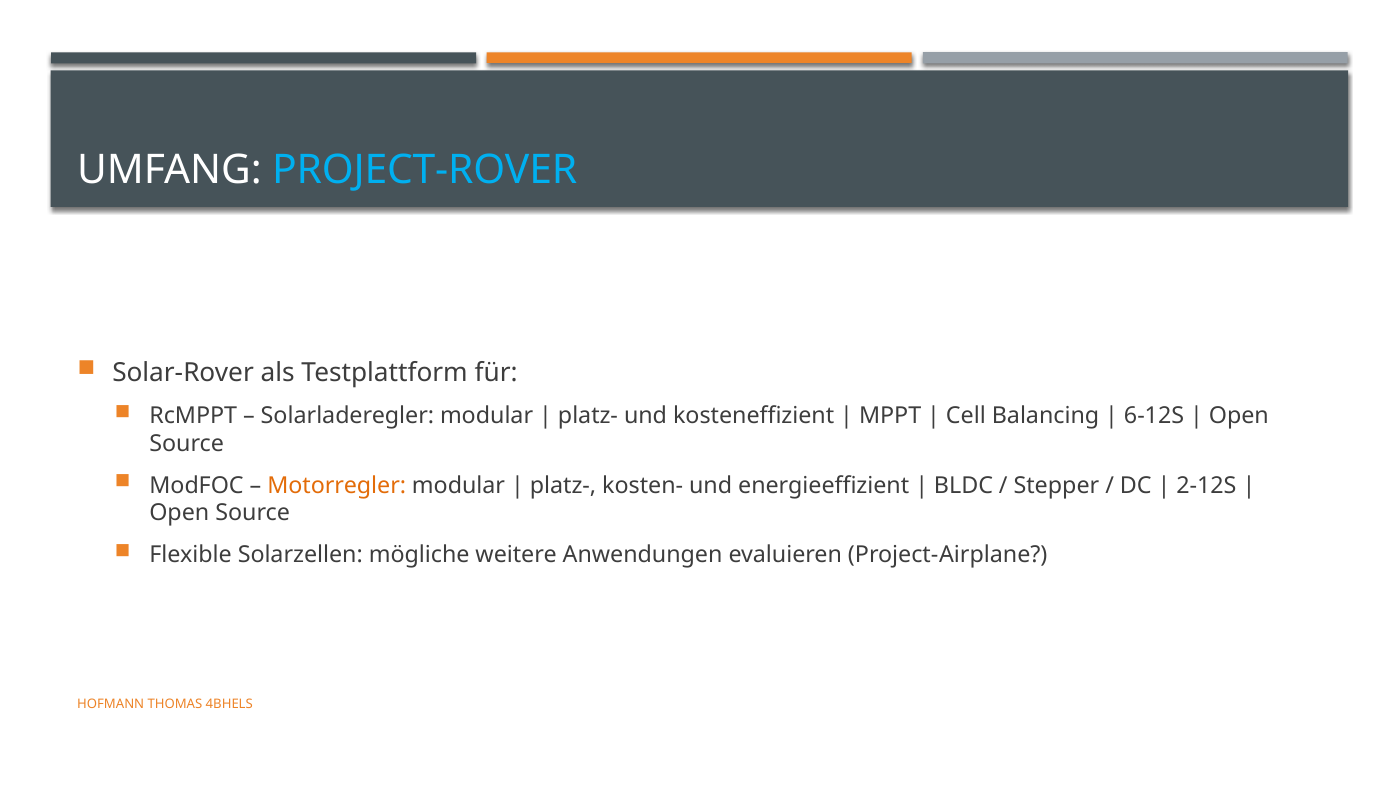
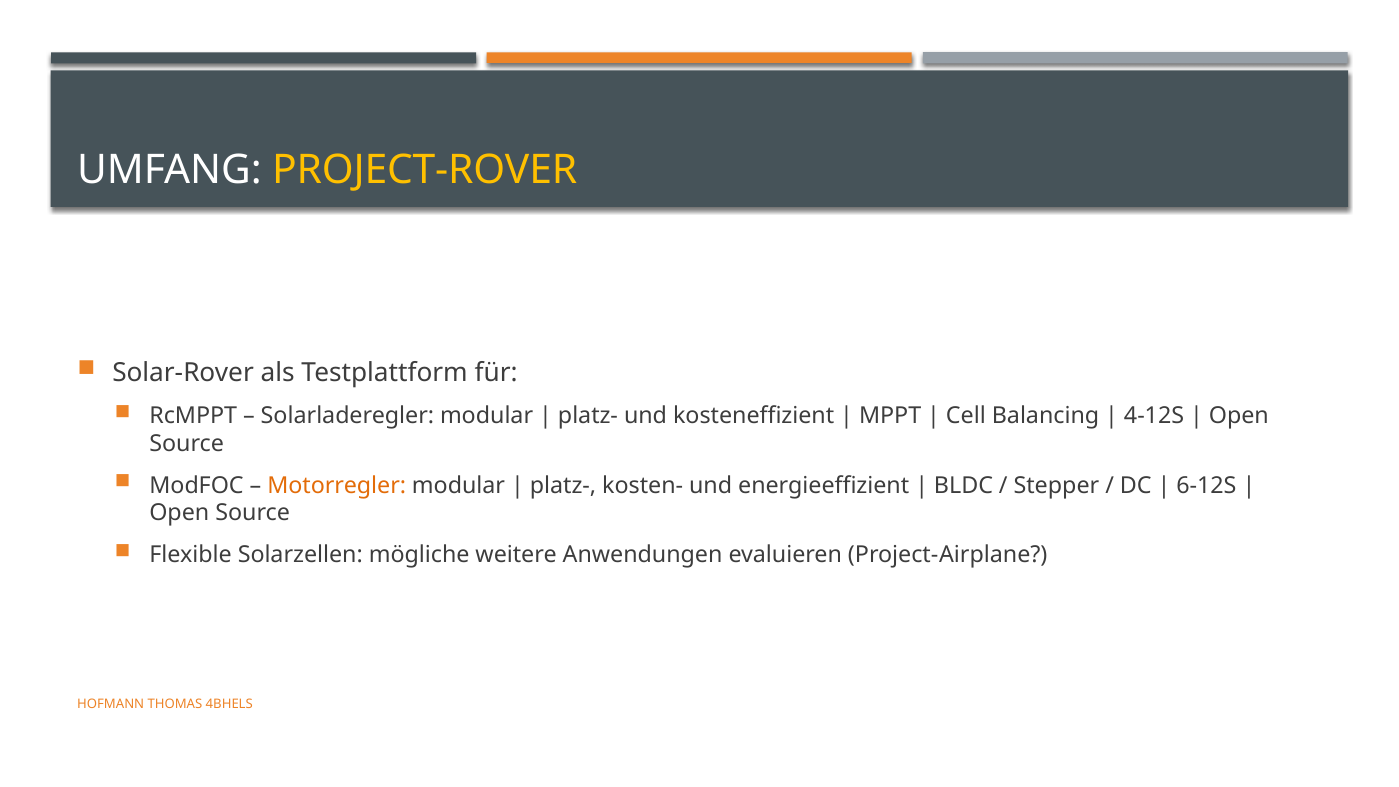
PROJECT-ROVER colour: light blue -> yellow
6-12S: 6-12S -> 4-12S
2-12S: 2-12S -> 6-12S
